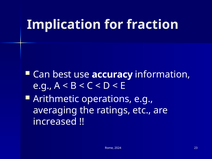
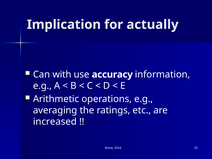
fraction: fraction -> actually
best: best -> with
